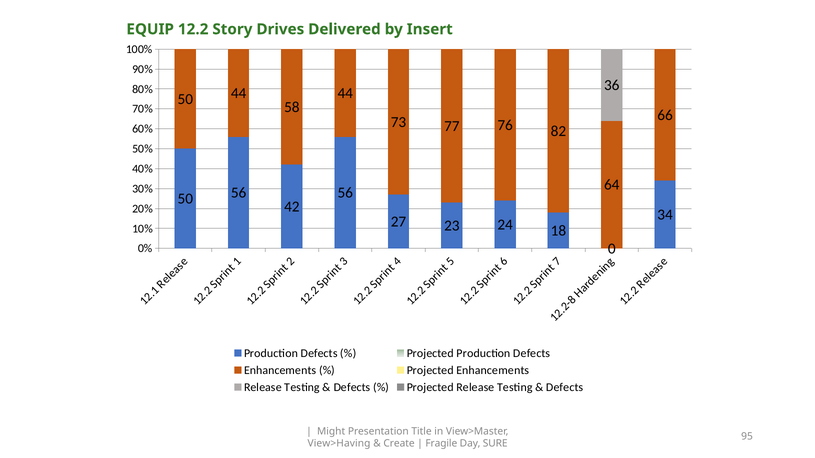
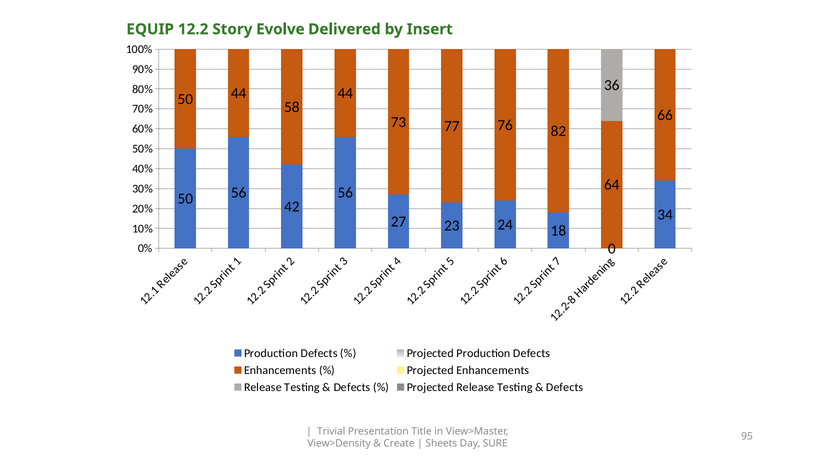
Drives: Drives -> Evolve
Might: Might -> Trivial
View>Having: View>Having -> View>Density
Fragile: Fragile -> Sheets
